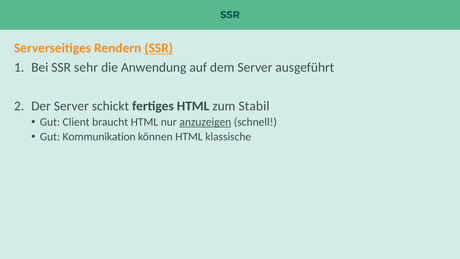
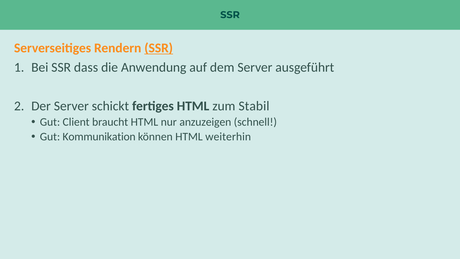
sehr: sehr -> dass
anzuzeigen underline: present -> none
klassische: klassische -> weiterhin
